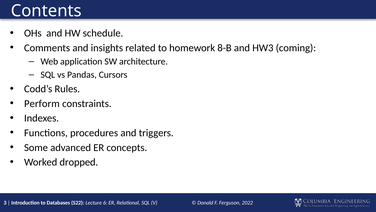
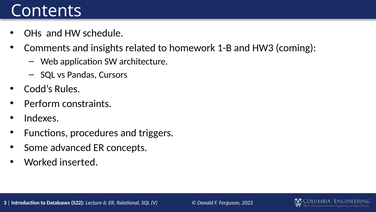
8-B: 8-B -> 1-B
dropped: dropped -> inserted
